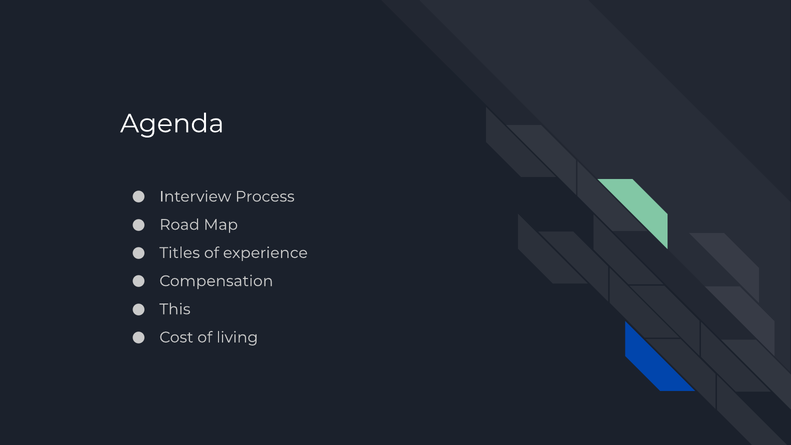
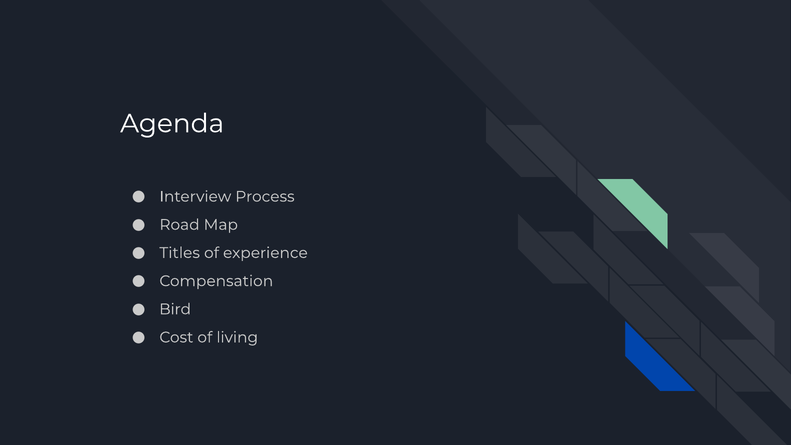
This: This -> Bird
